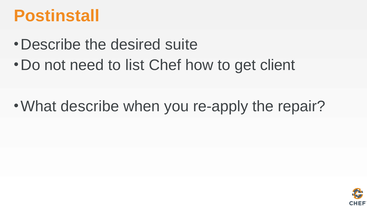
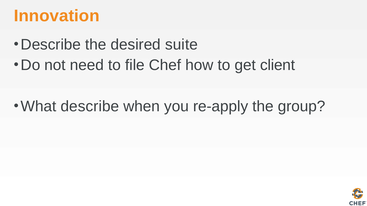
Postinstall: Postinstall -> Innovation
list: list -> file
repair: repair -> group
